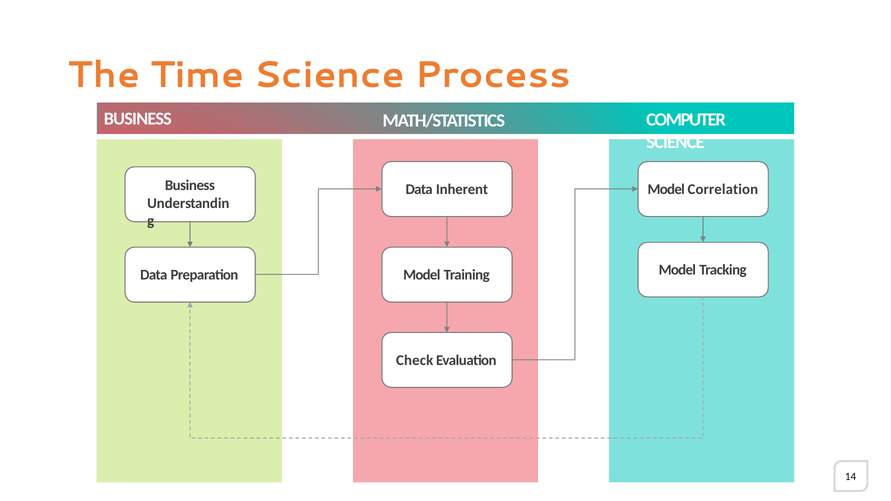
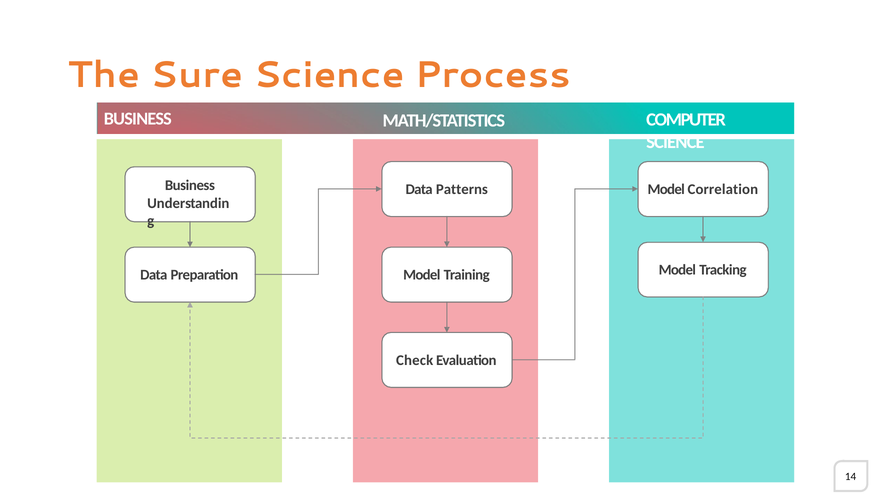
Time: Time -> Sure
Inherent: Inherent -> Patterns
